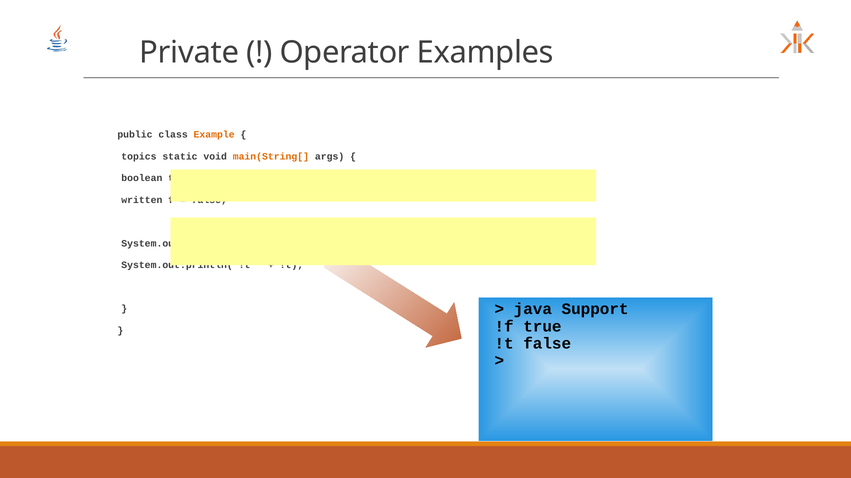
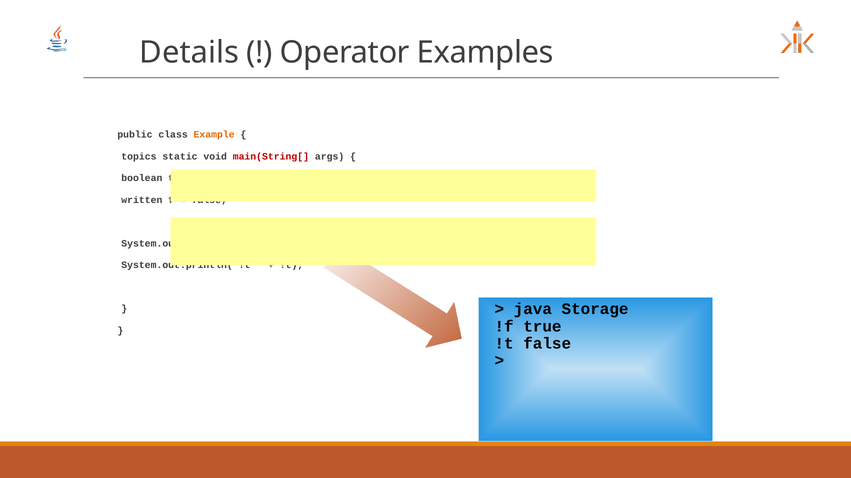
Private: Private -> Details
main(String[ colour: orange -> red
Support: Support -> Storage
